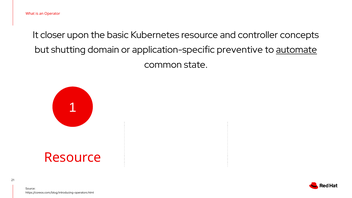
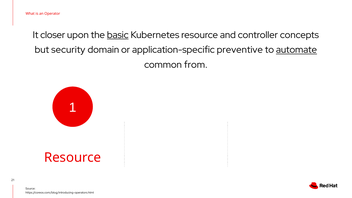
basic underline: none -> present
shutting: shutting -> security
state: state -> from
